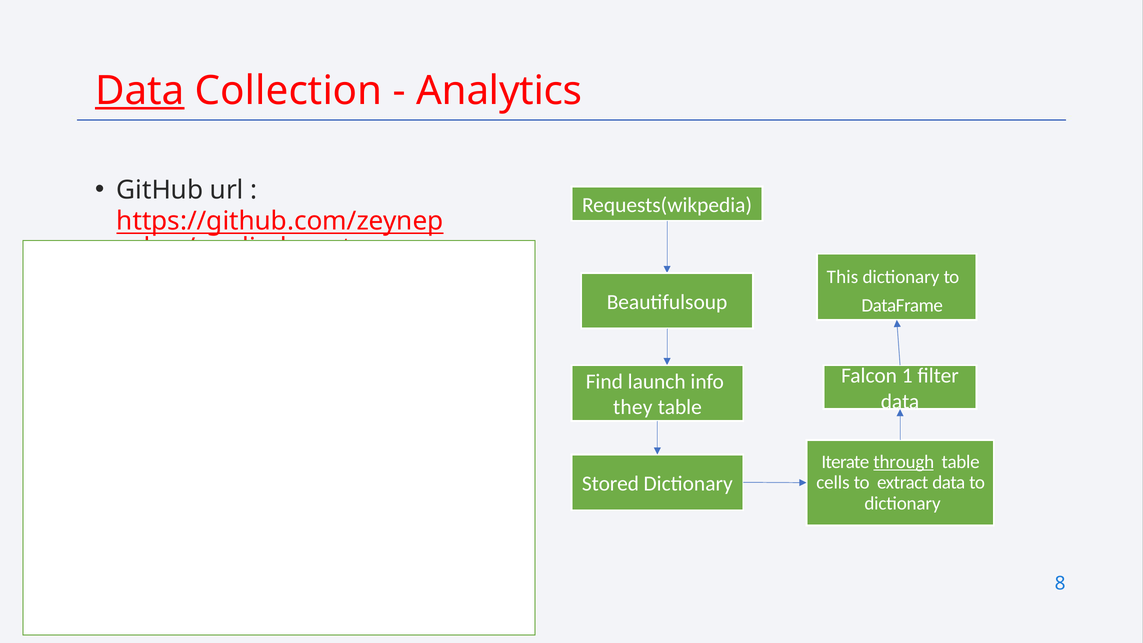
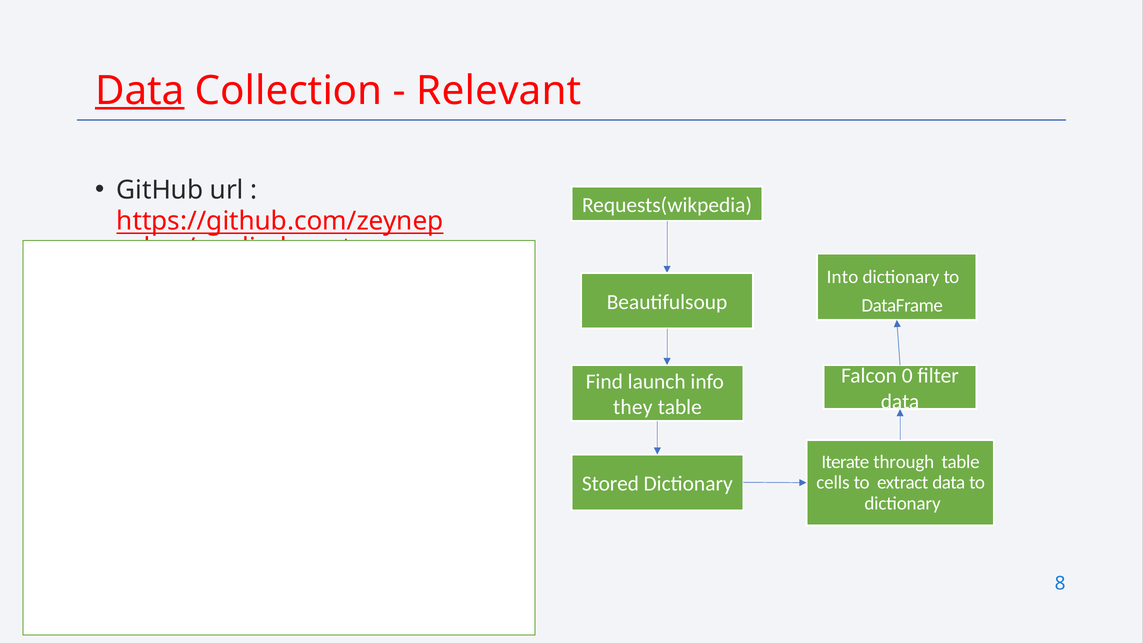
Analytics: Analytics -> Relevant
This: This -> Into
1: 1 -> 0
through underline: present -> none
